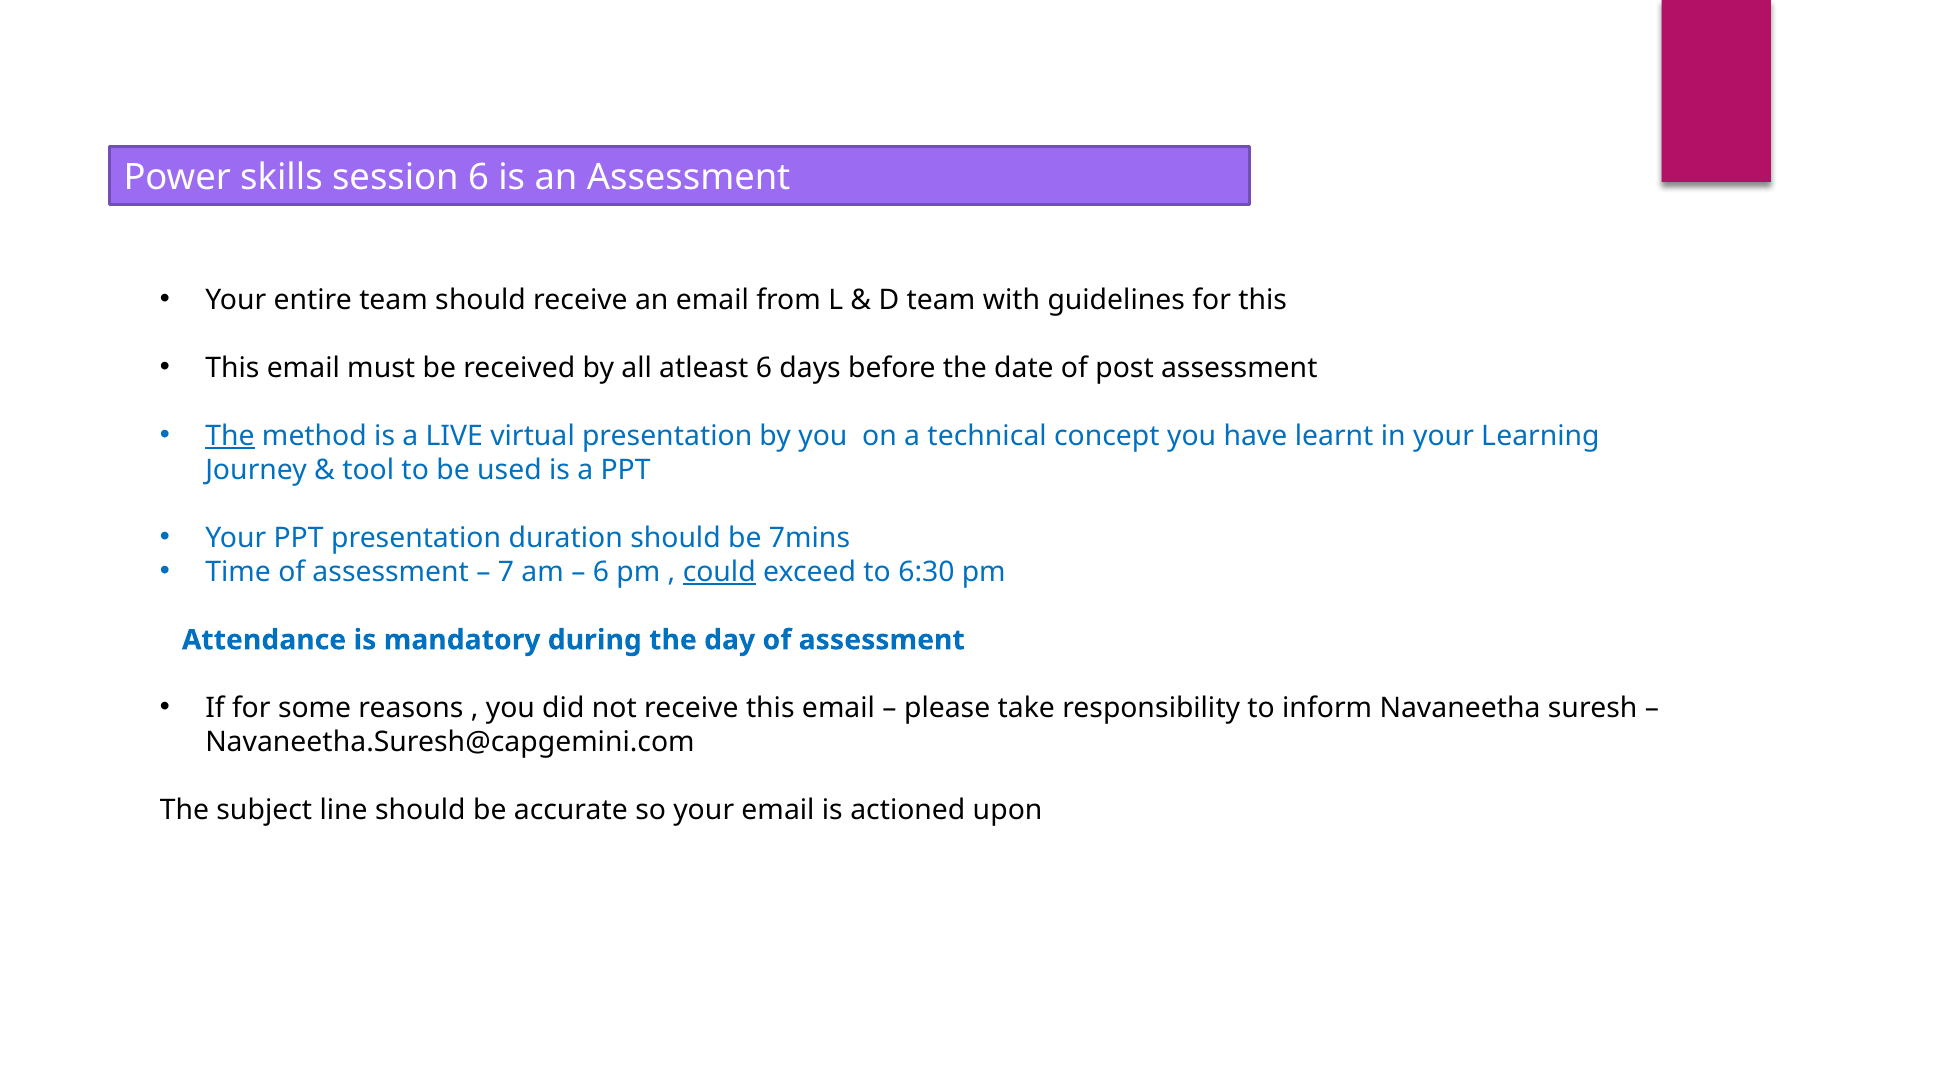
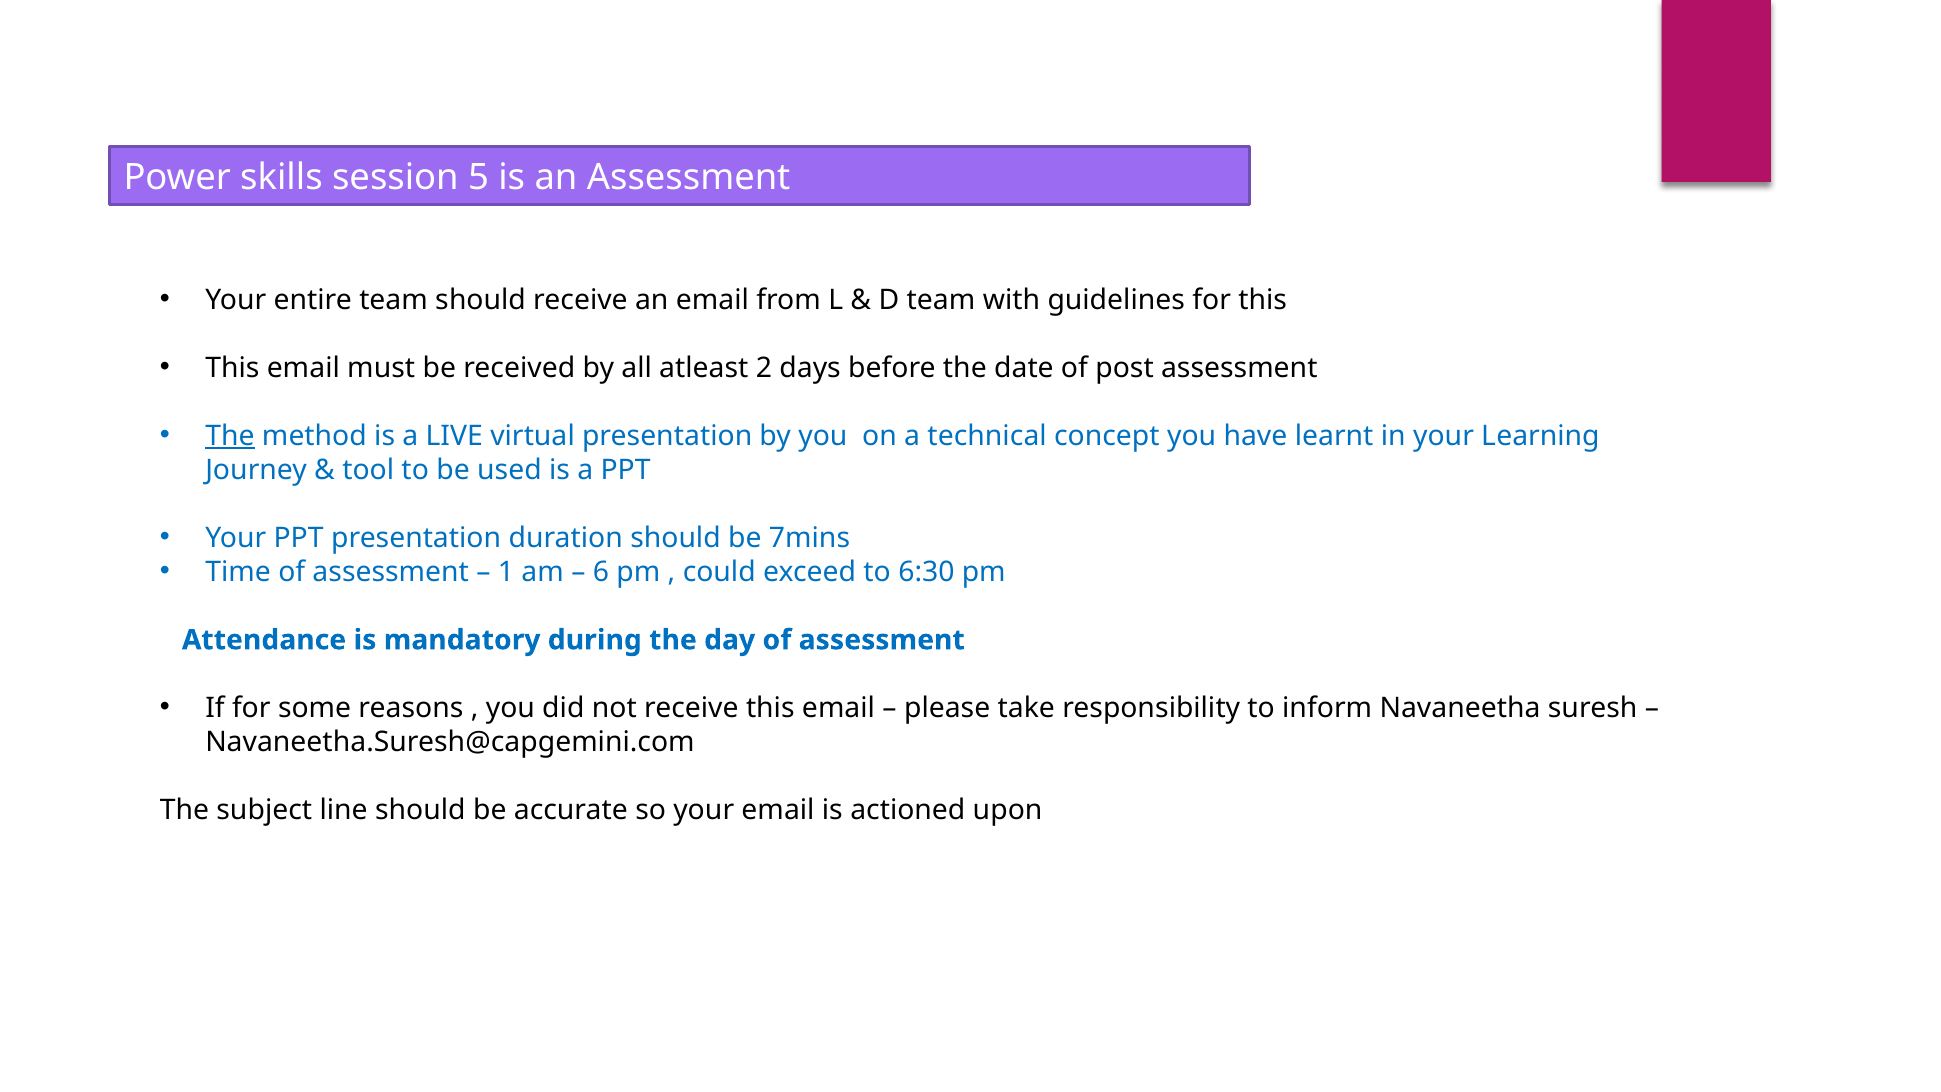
session 6: 6 -> 5
atleast 6: 6 -> 2
7: 7 -> 1
could underline: present -> none
